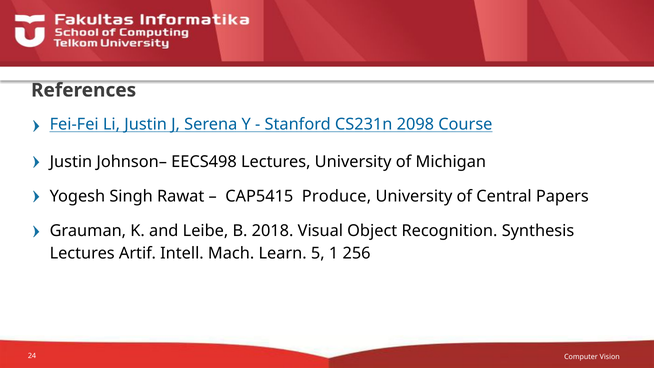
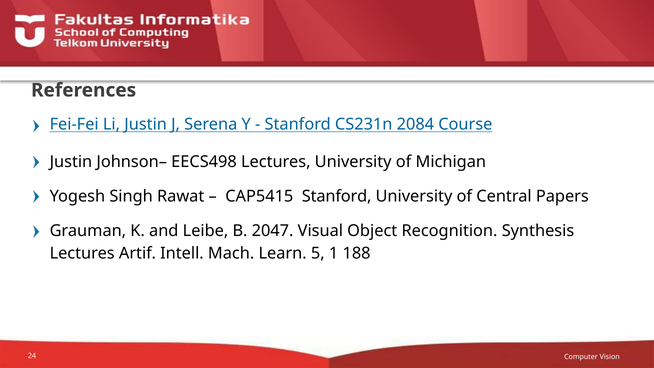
2098: 2098 -> 2084
CAP5415 Produce: Produce -> Stanford
2018: 2018 -> 2047
256: 256 -> 188
